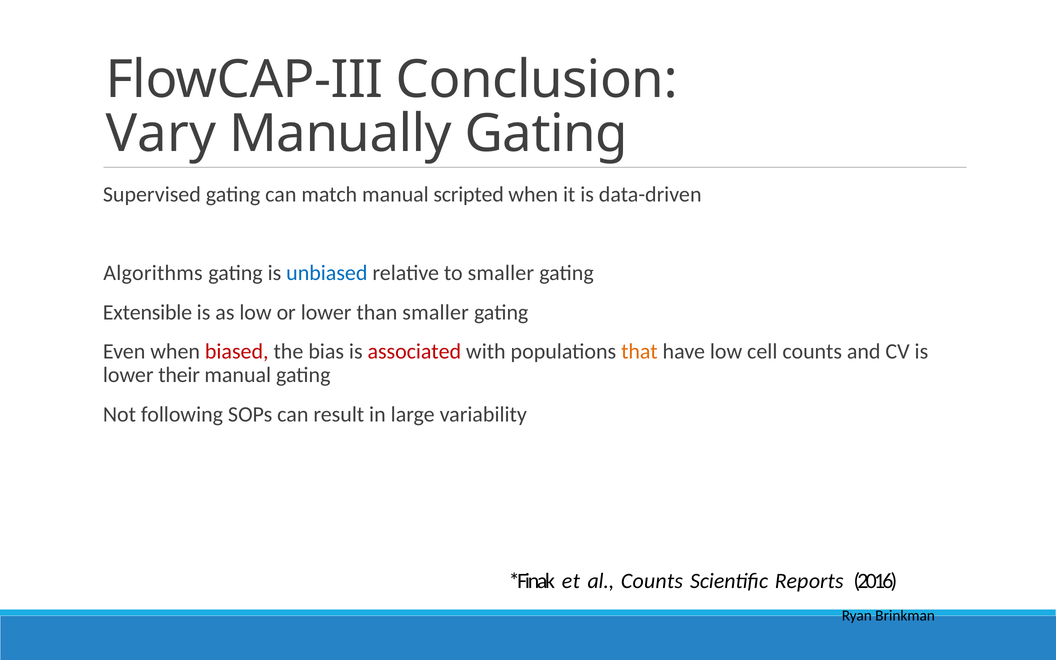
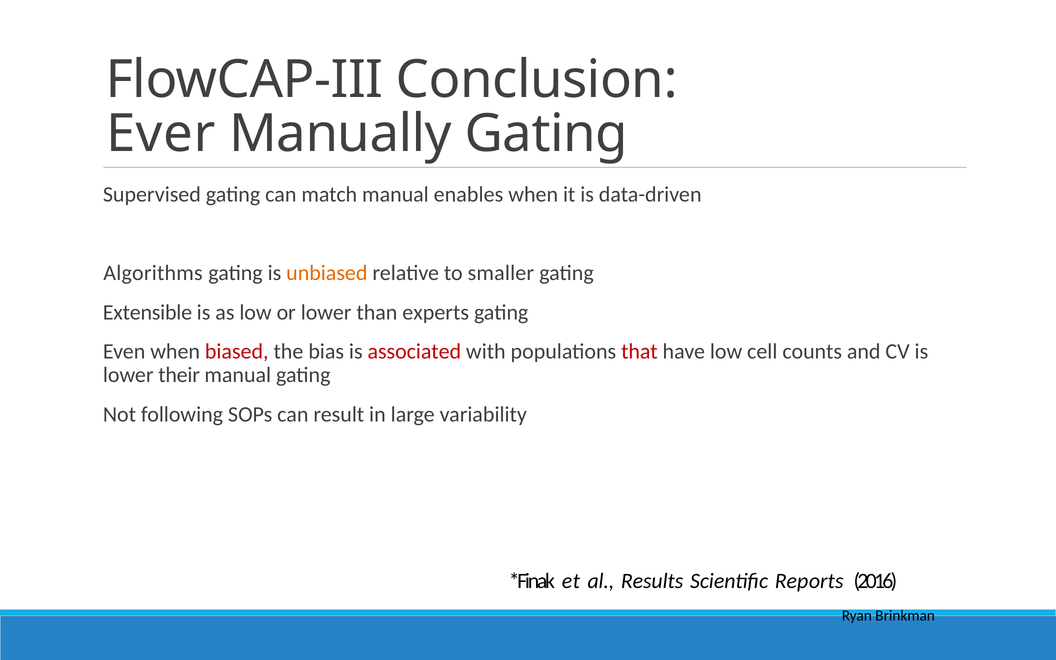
Vary: Vary -> Ever
scripted: scripted -> enables
unbiased colour: blue -> orange
than smaller: smaller -> experts
that colour: orange -> red
al Counts: Counts -> Results
